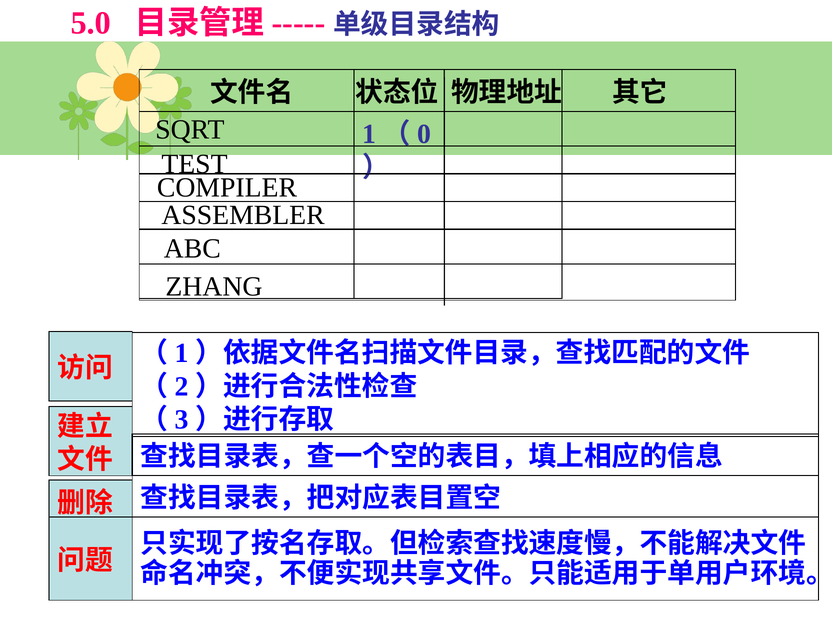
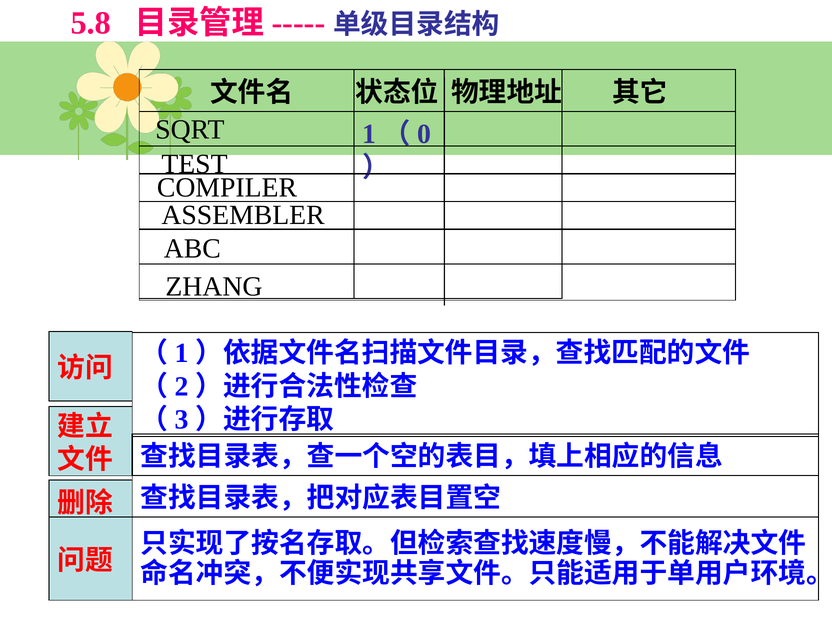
5.0: 5.0 -> 5.8
